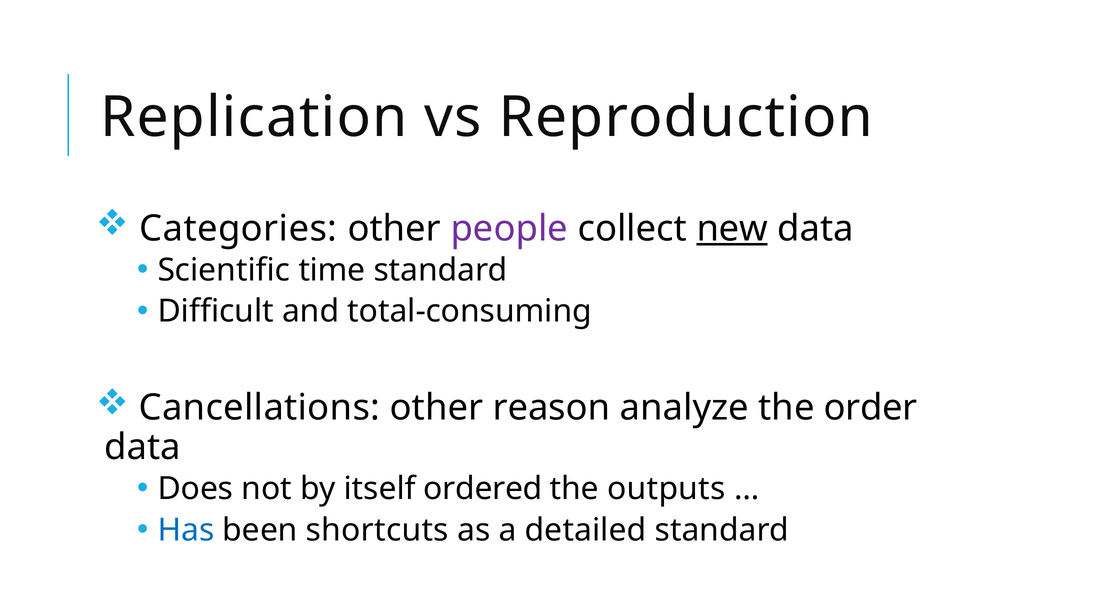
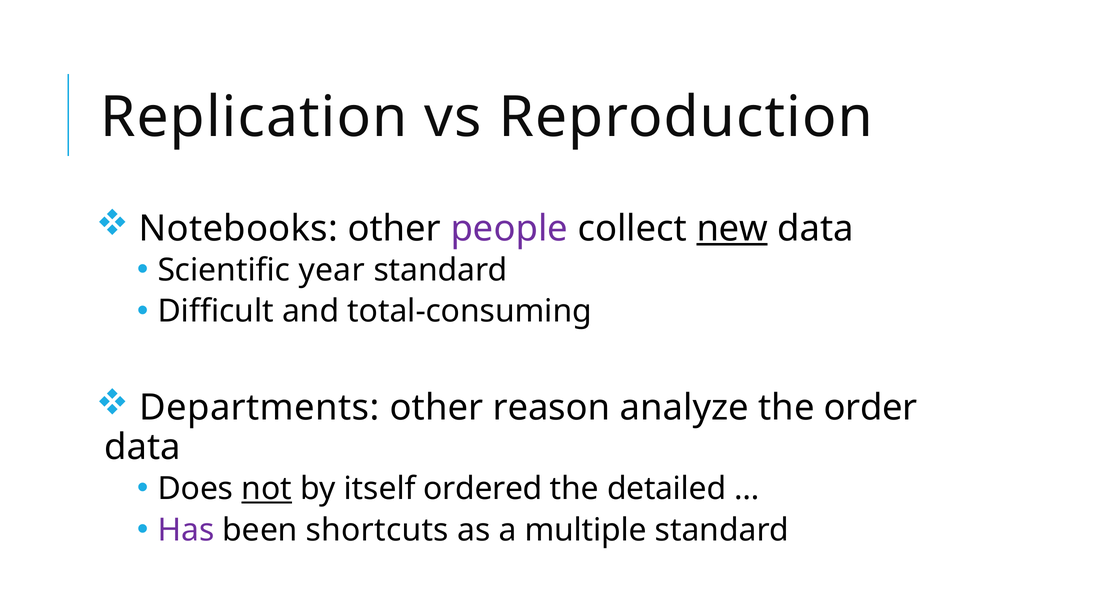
Categories: Categories -> Notebooks
time: time -> year
Cancellations: Cancellations -> Departments
not underline: none -> present
outputs: outputs -> detailed
Has colour: blue -> purple
detailed: detailed -> multiple
